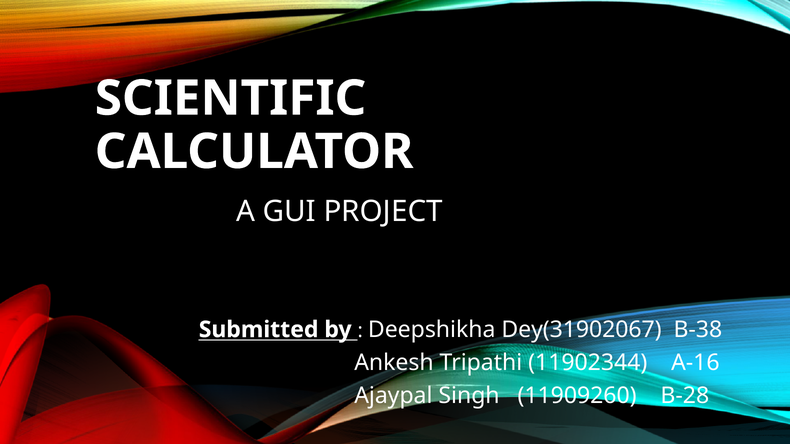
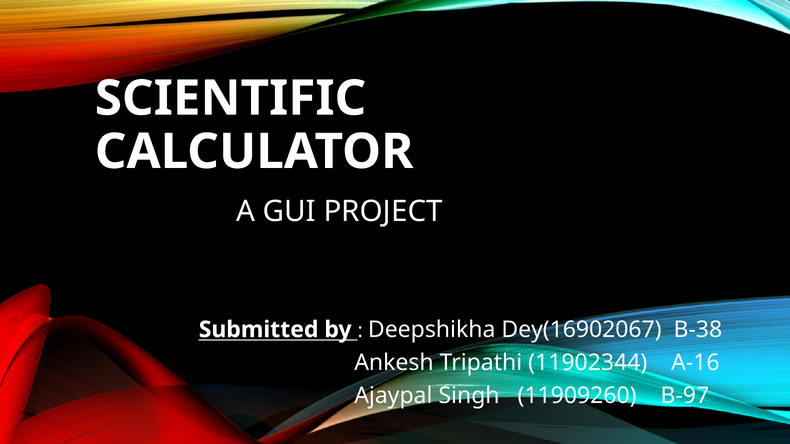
Dey(31902067: Dey(31902067 -> Dey(16902067
B-28: B-28 -> B-97
